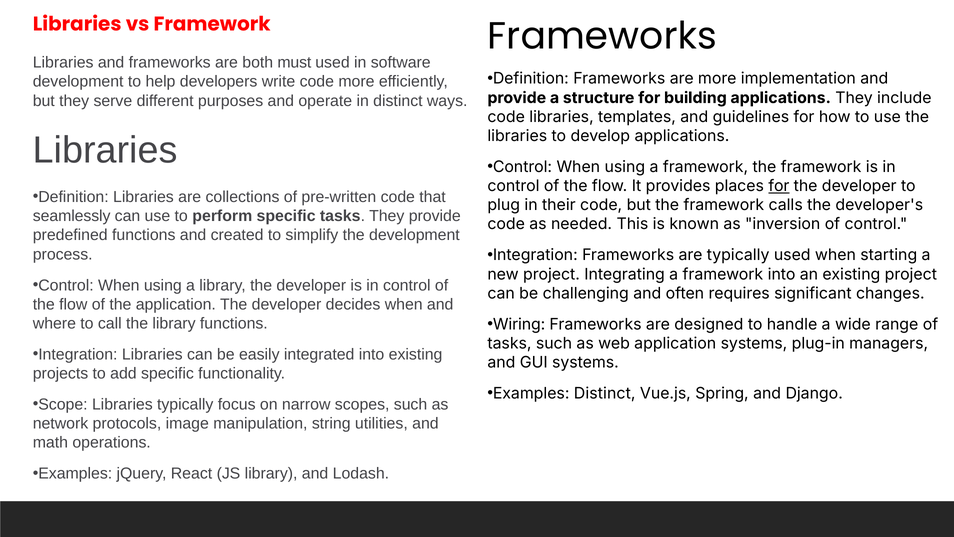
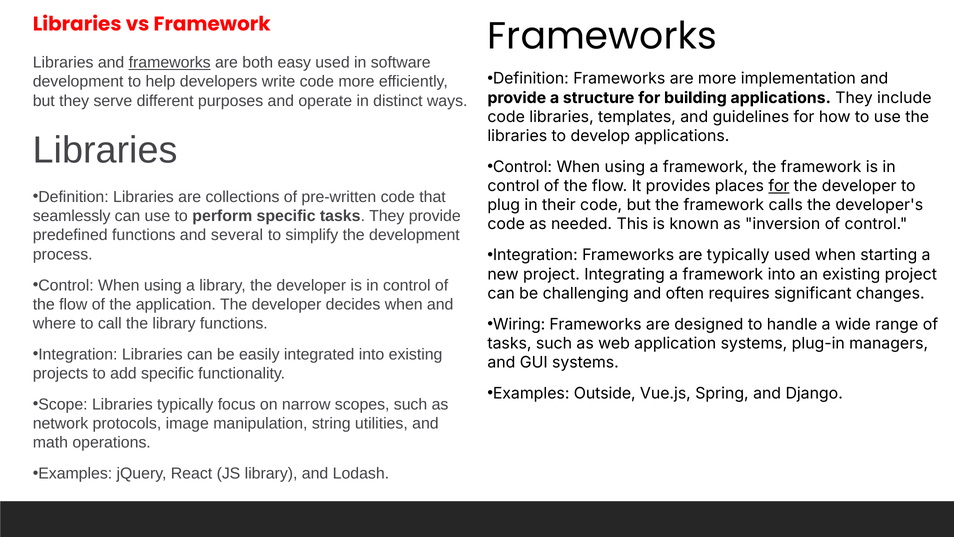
frameworks at (170, 63) underline: none -> present
must: must -> easy
created: created -> several
Examples Distinct: Distinct -> Outside
